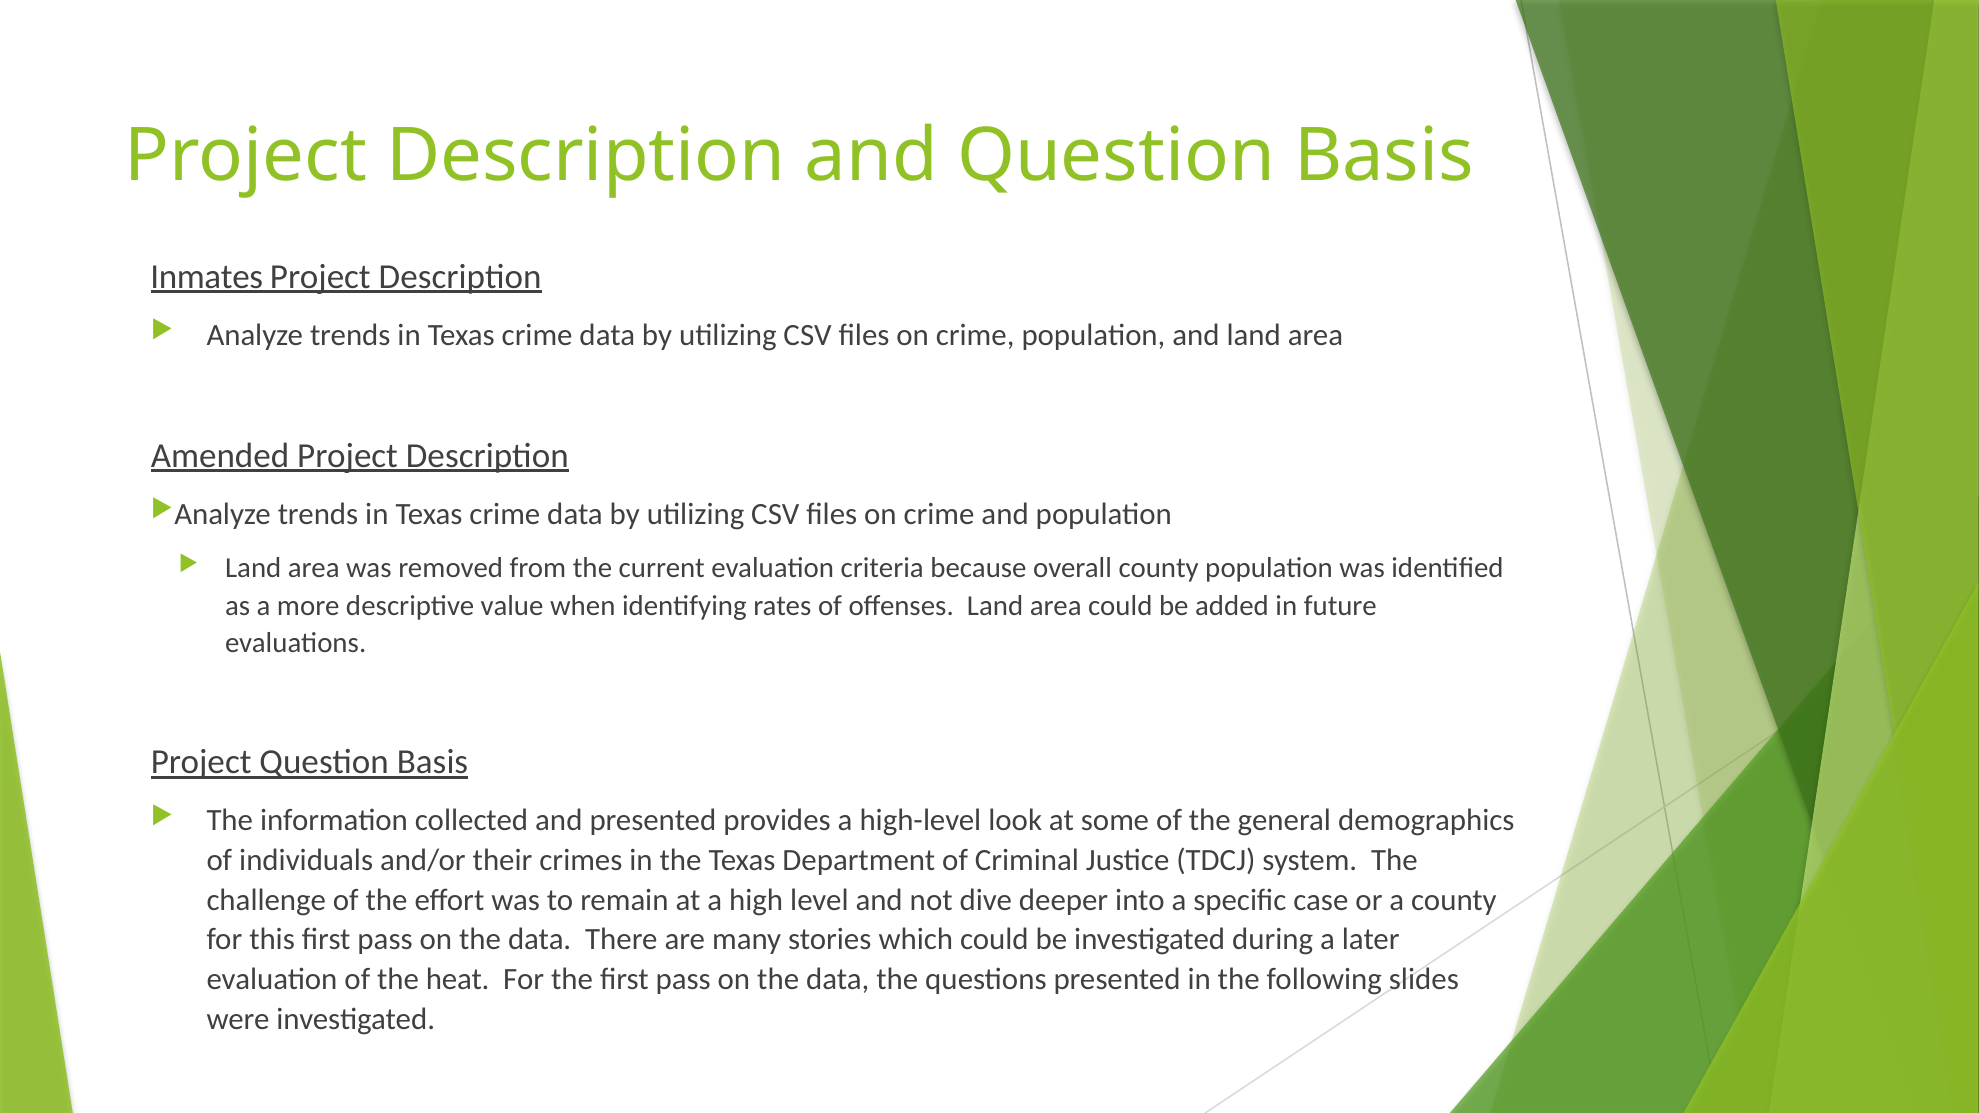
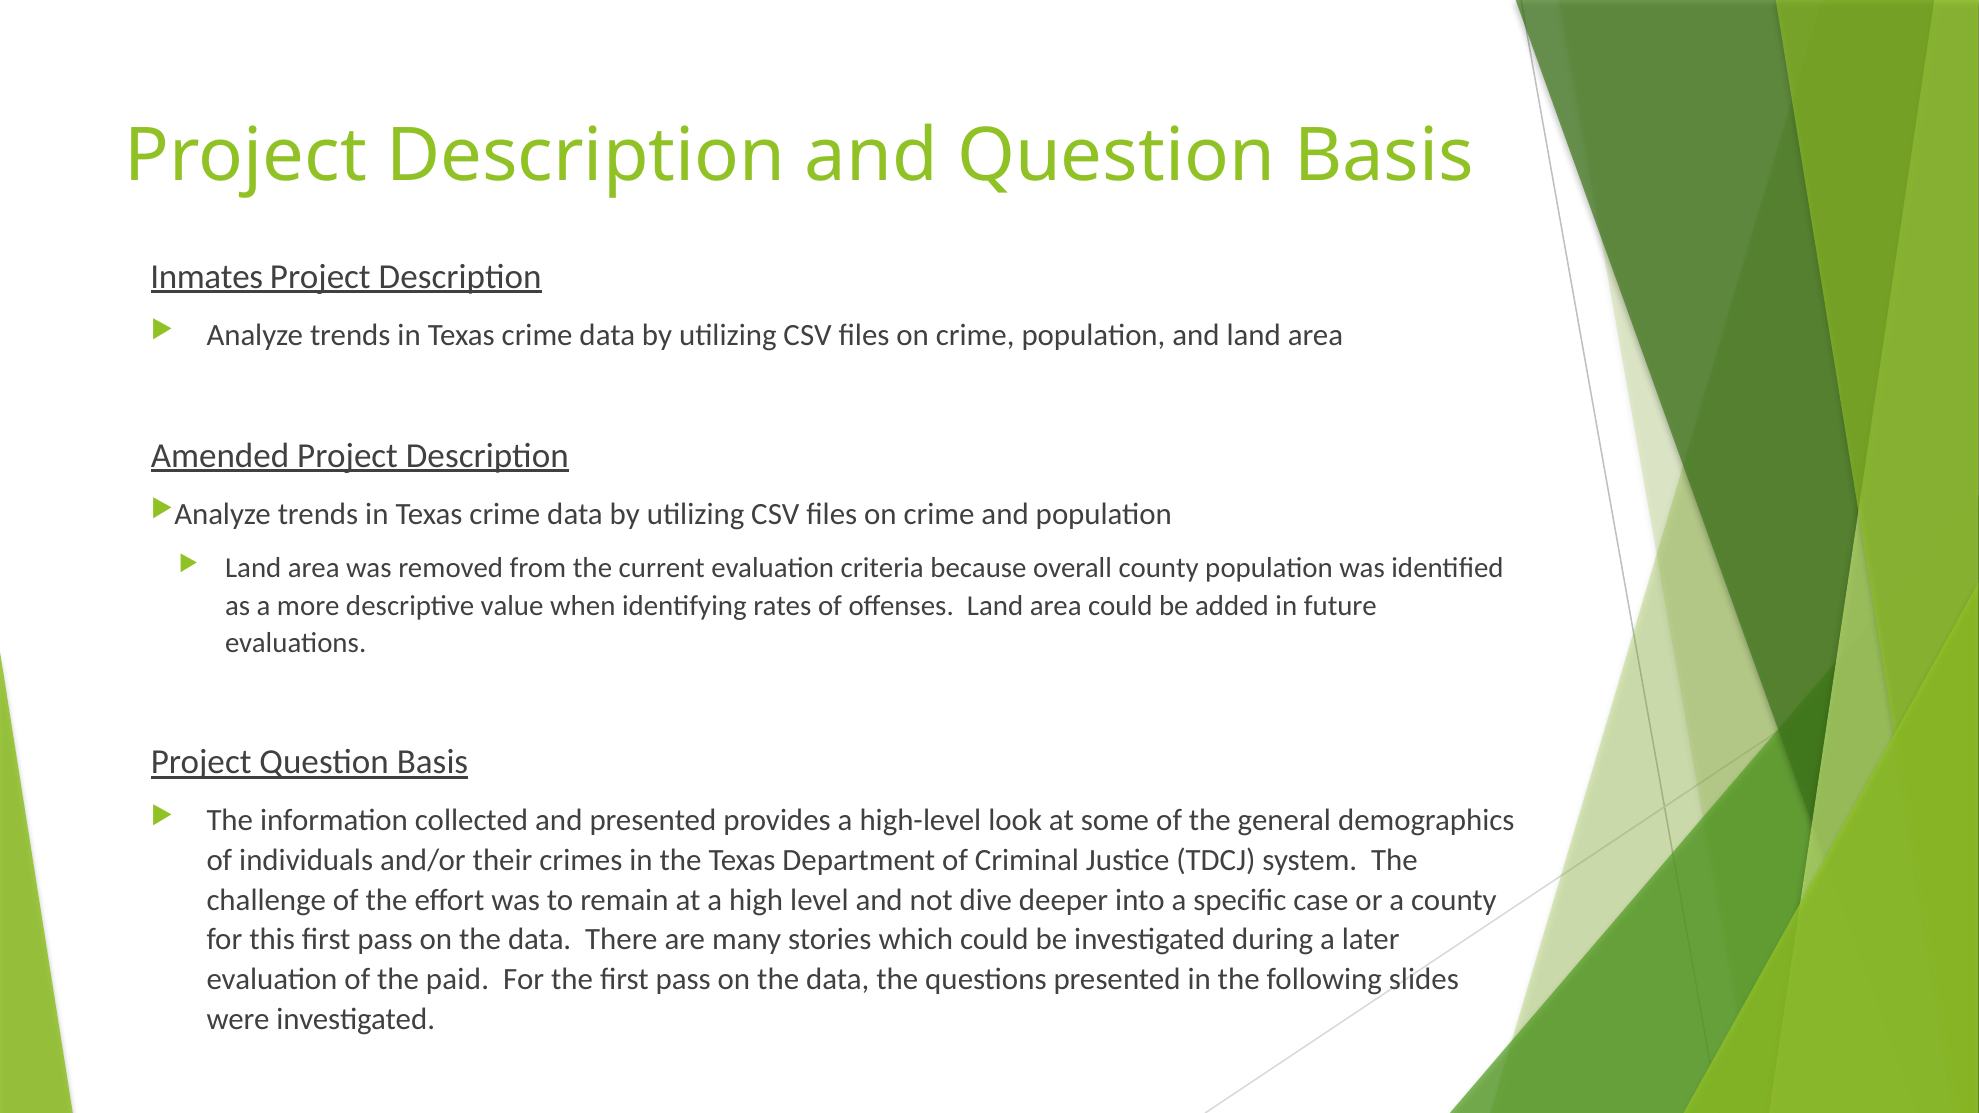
heat: heat -> paid
